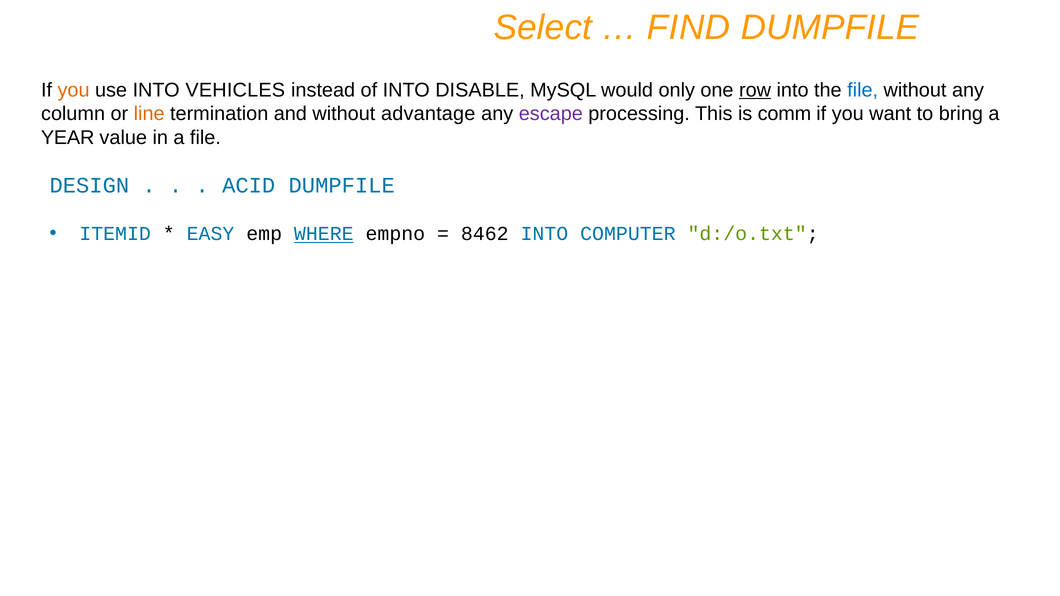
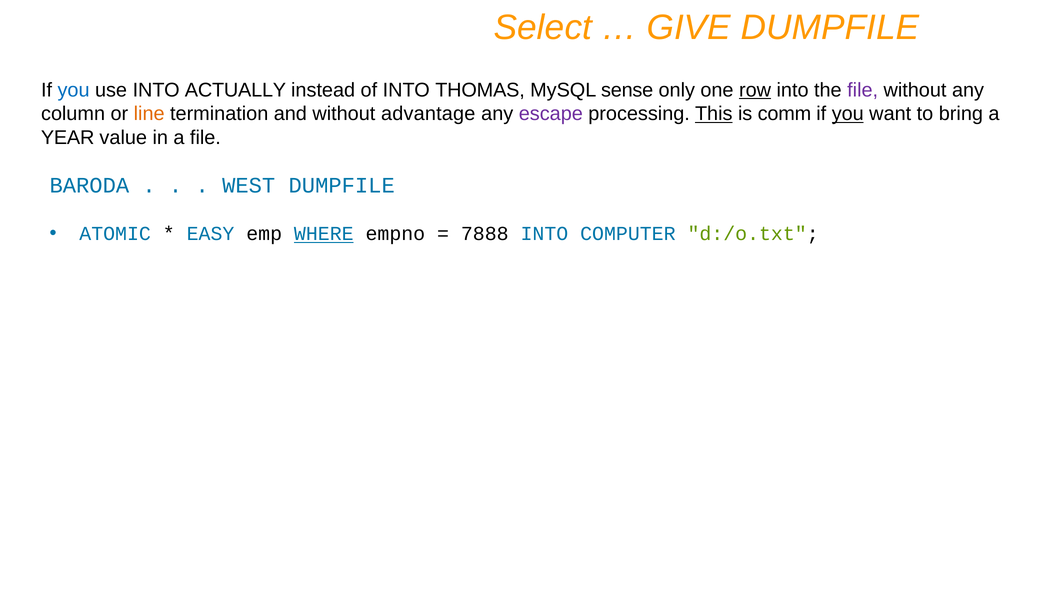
FIND: FIND -> GIVE
you at (74, 90) colour: orange -> blue
VEHICLES: VEHICLES -> ACTUALLY
DISABLE: DISABLE -> THOMAS
would: would -> sense
file at (863, 90) colour: blue -> purple
This underline: none -> present
you at (848, 114) underline: none -> present
DESIGN: DESIGN -> BARODA
ACID: ACID -> WEST
ITEMID: ITEMID -> ATOMIC
8462: 8462 -> 7888
